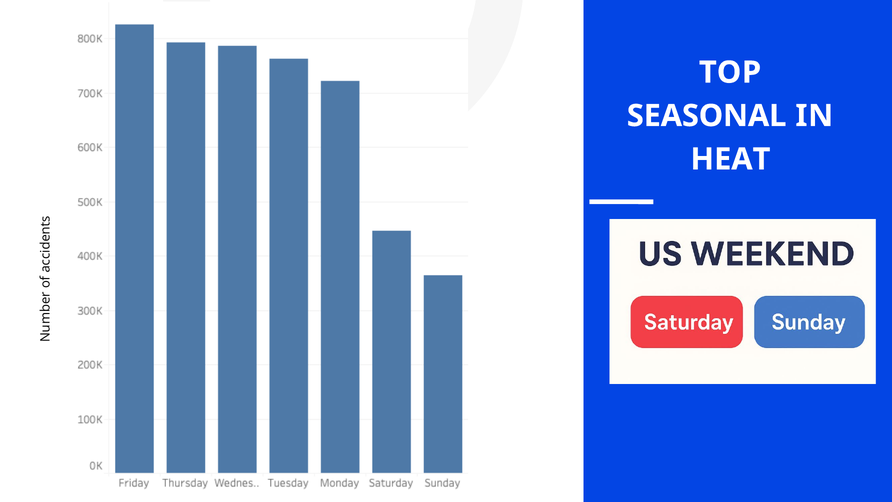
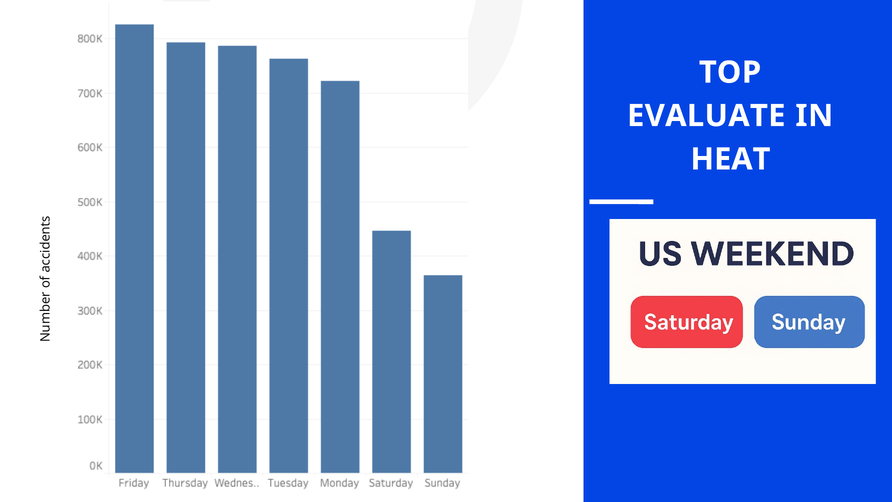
SEASONAL: SEASONAL -> EVALUATE
